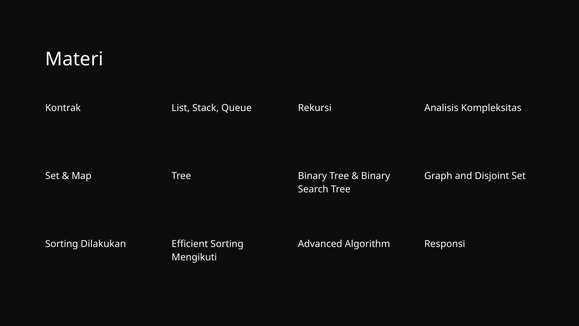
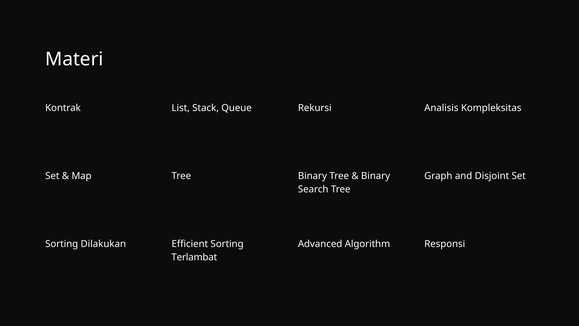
Mengikuti: Mengikuti -> Terlambat
